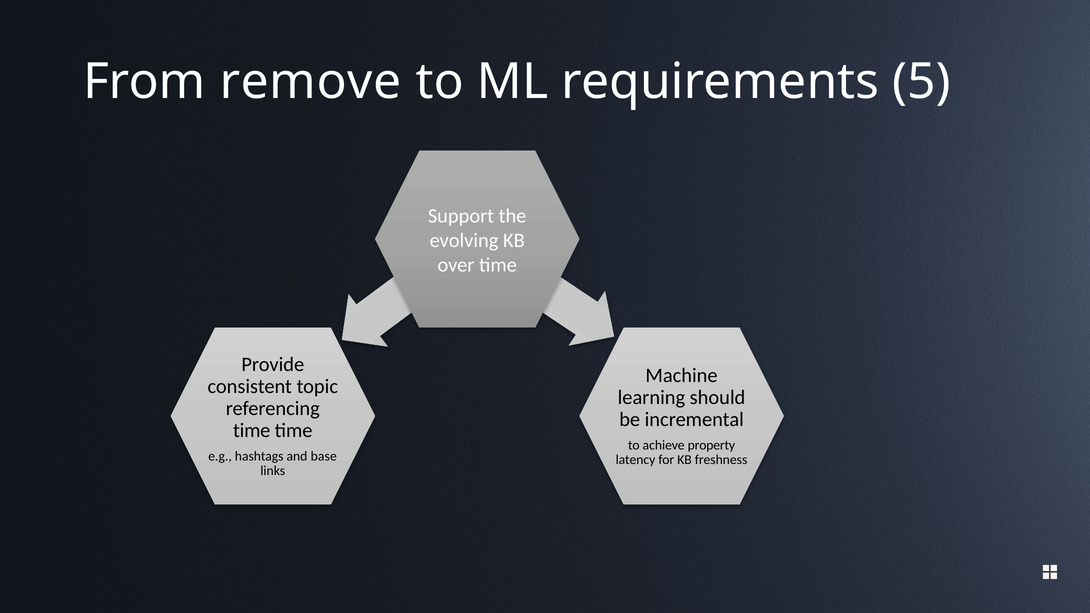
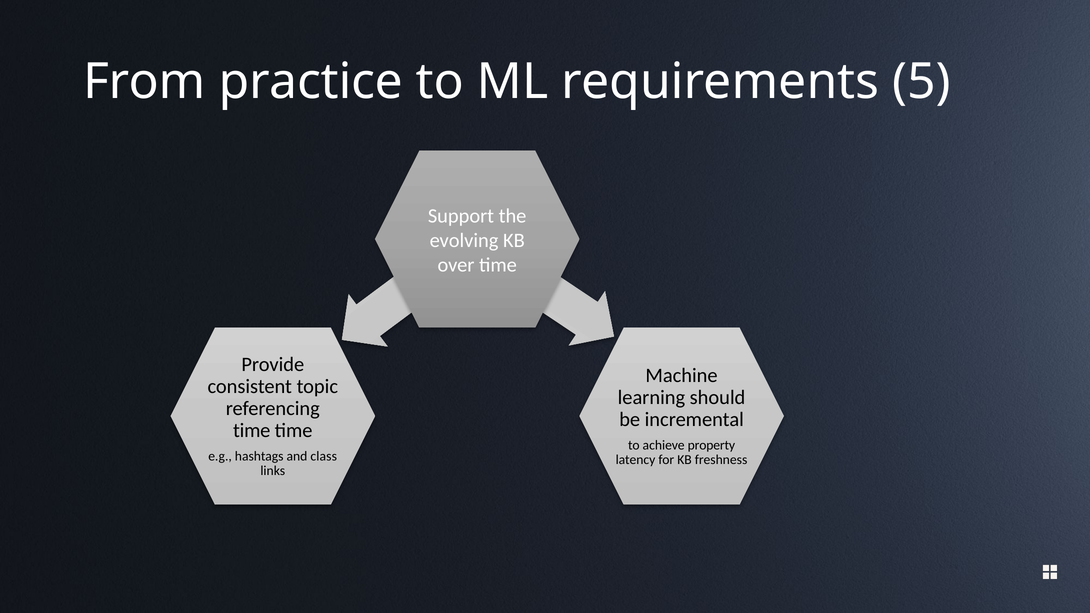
remove: remove -> practice
base: base -> class
